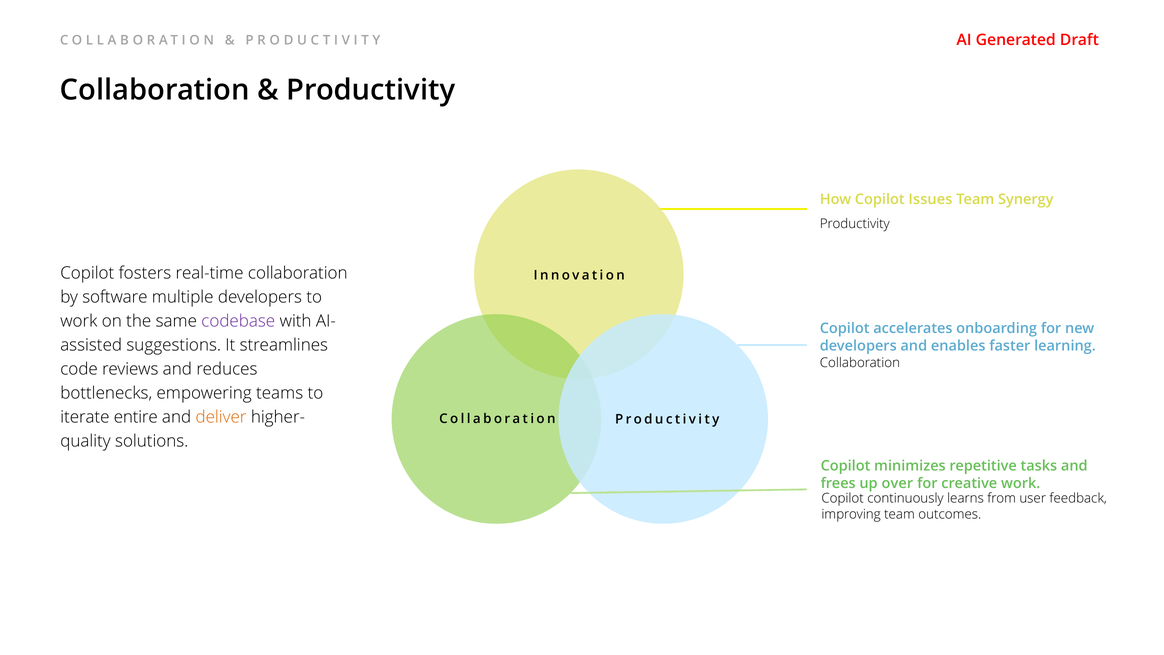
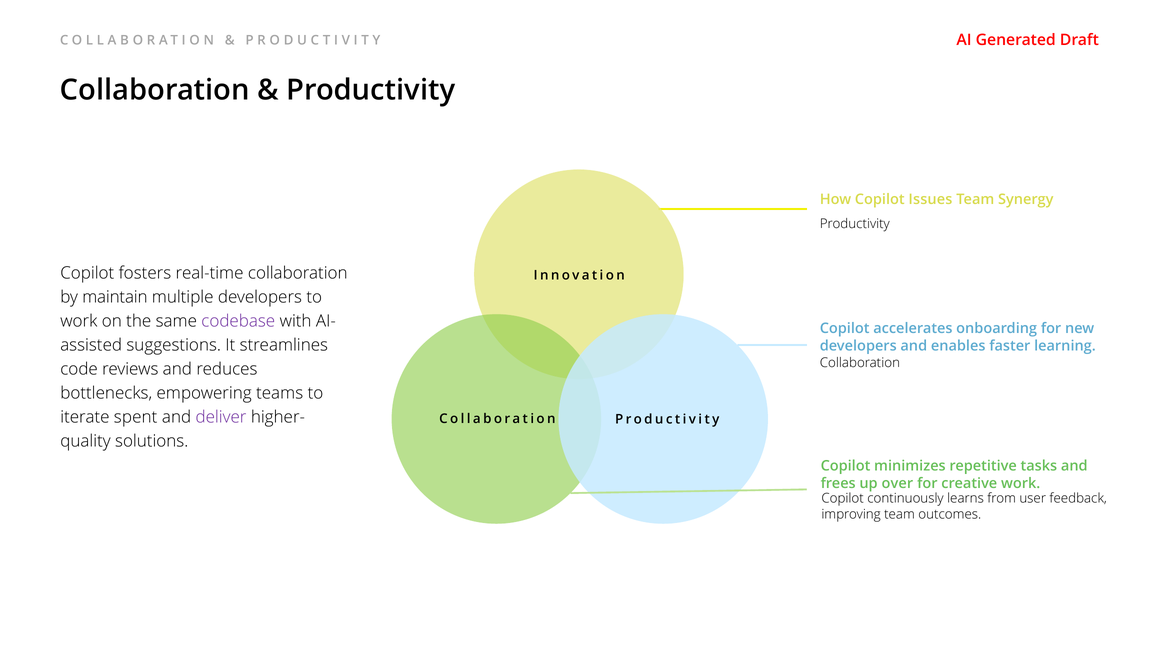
software: software -> maintain
entire: entire -> spent
deliver colour: orange -> purple
